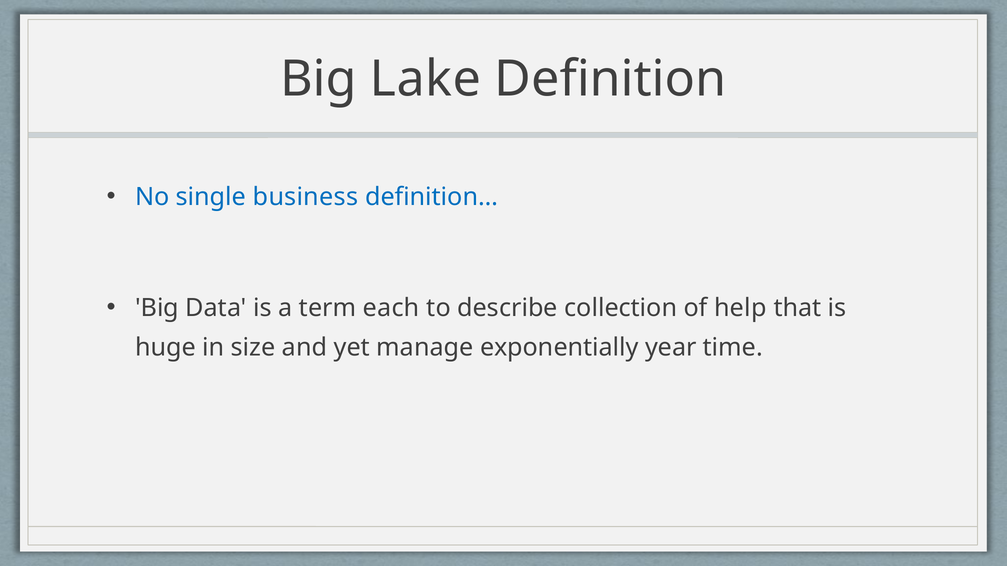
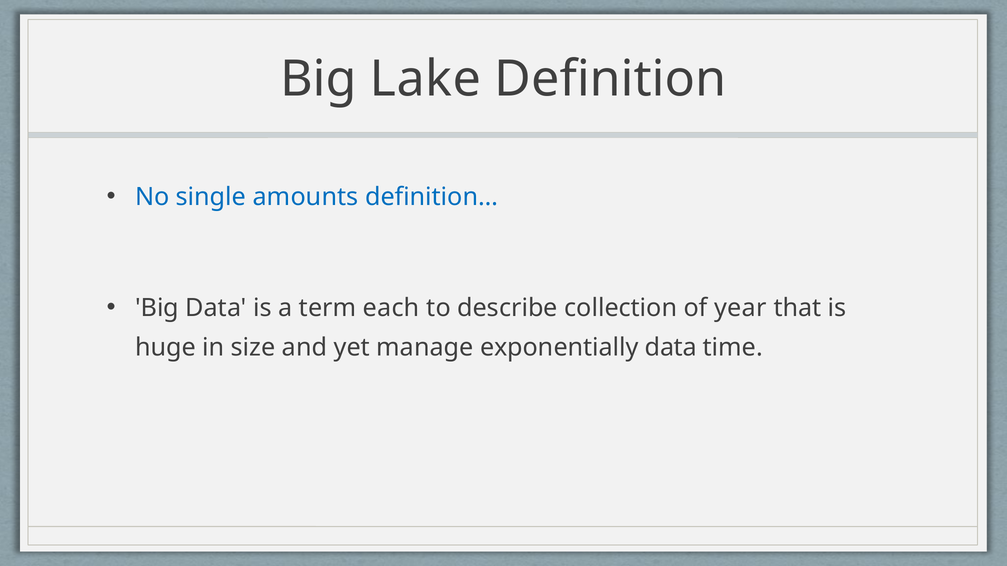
business: business -> amounts
help: help -> year
exponentially year: year -> data
